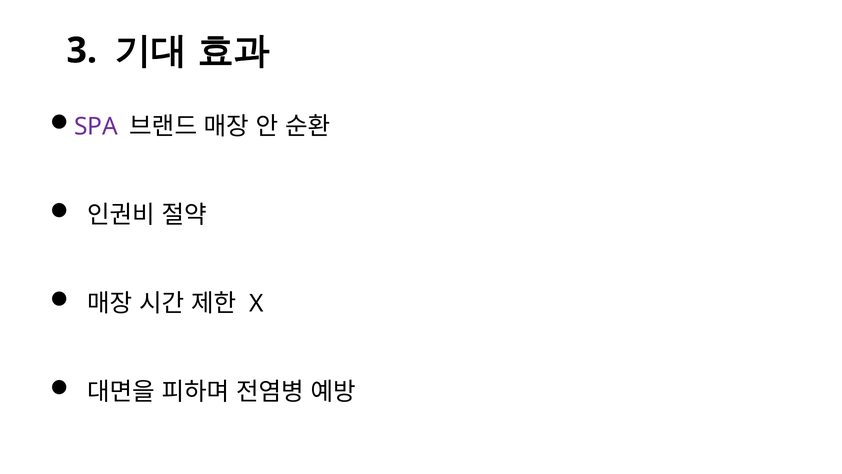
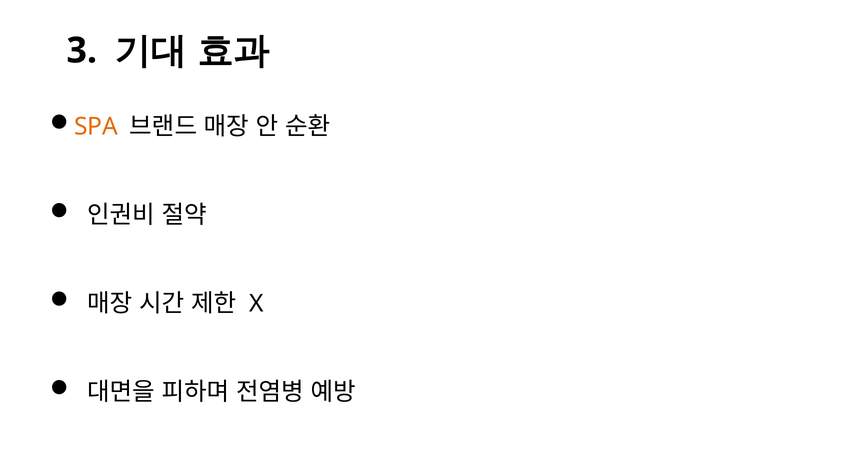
SPA colour: purple -> orange
